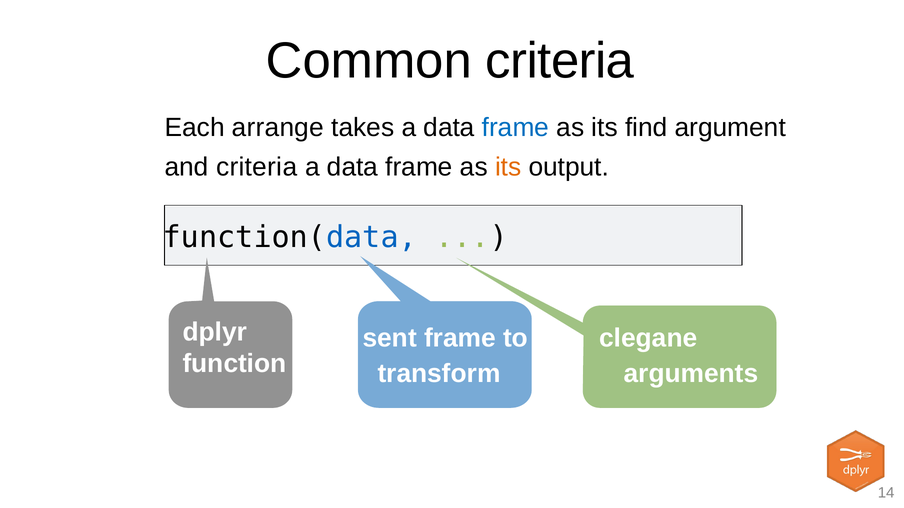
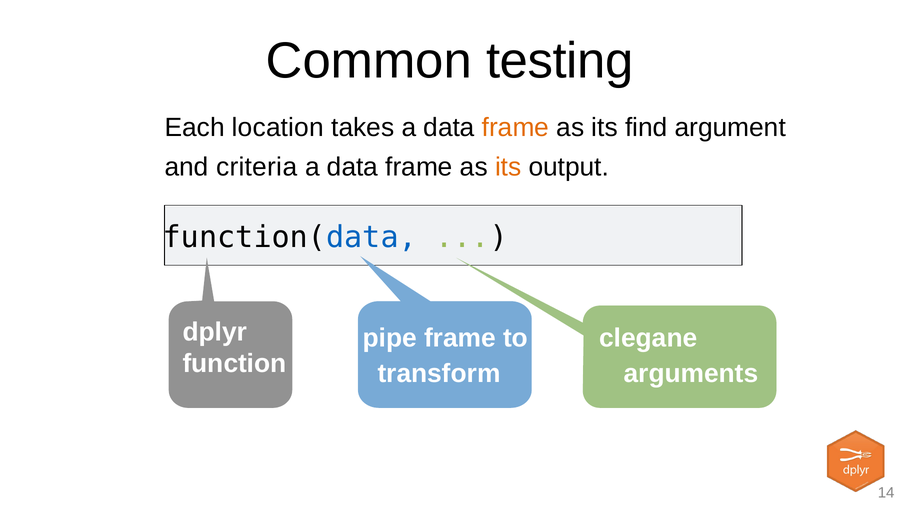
Common criteria: criteria -> testing
arrange: arrange -> location
frame at (516, 128) colour: blue -> orange
sent: sent -> pipe
